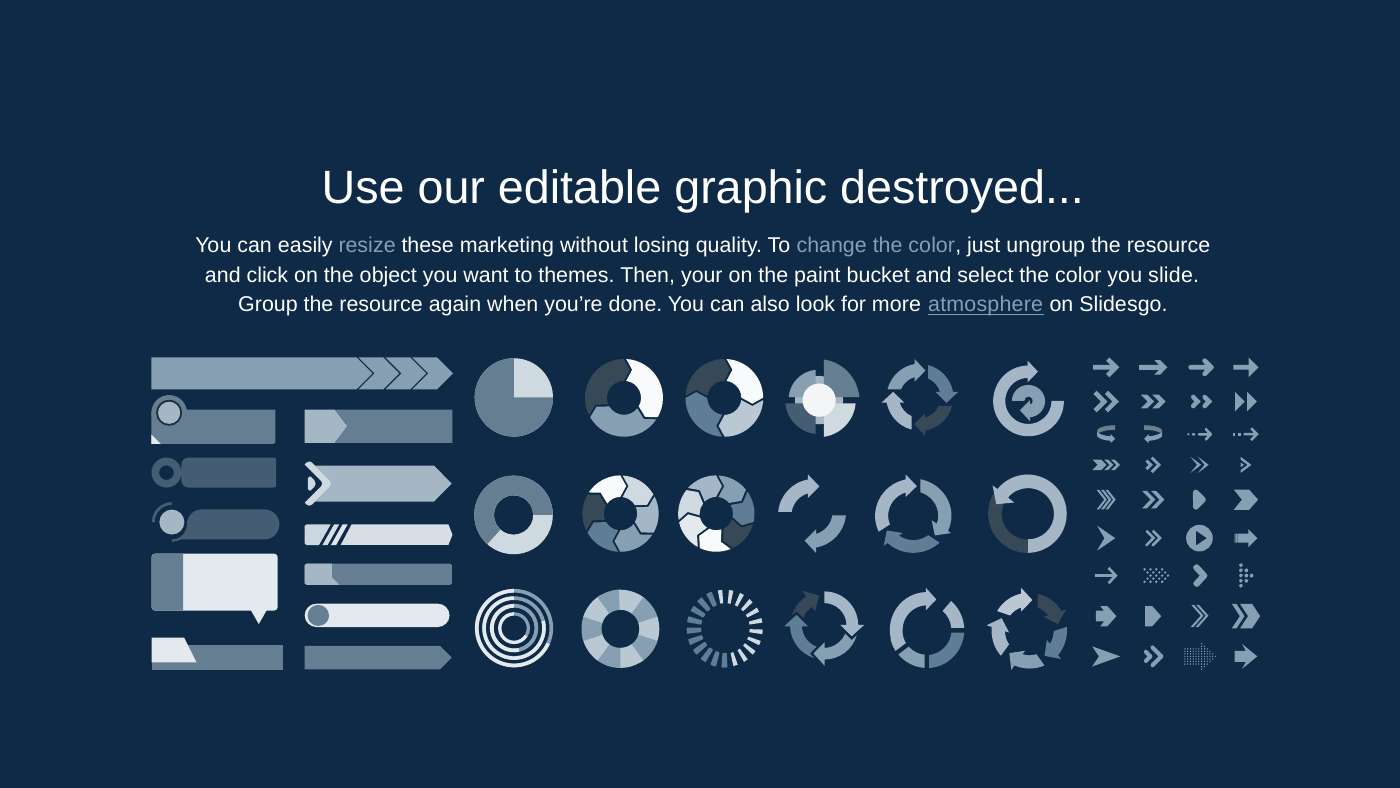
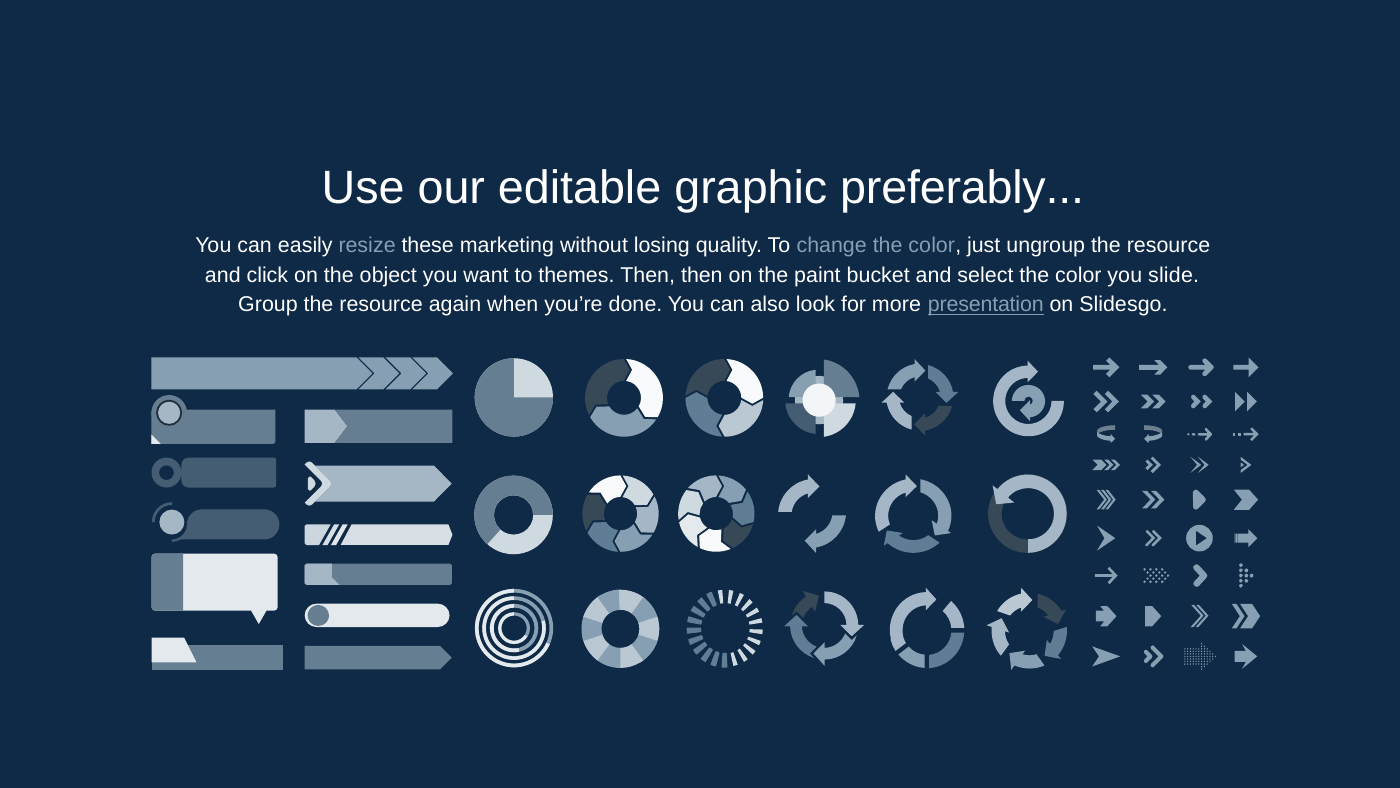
destroyed: destroyed -> preferably
Then your: your -> then
atmosphere: atmosphere -> presentation
